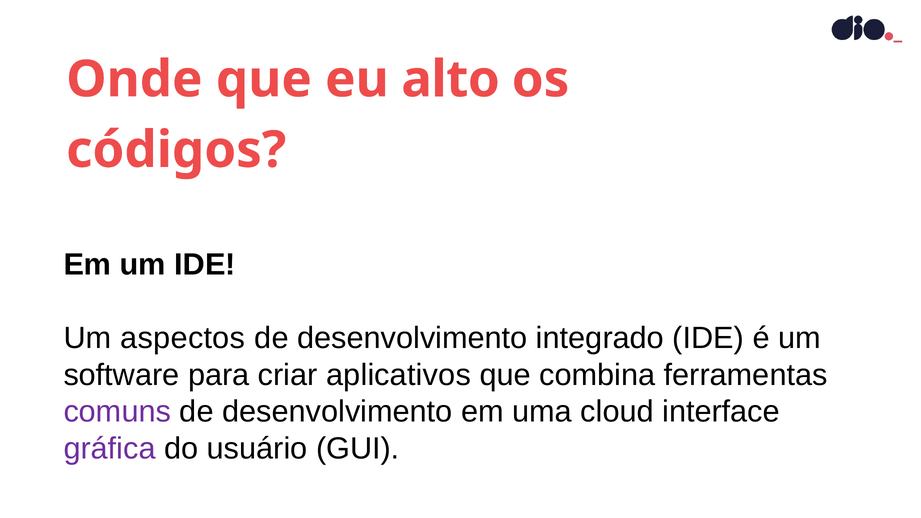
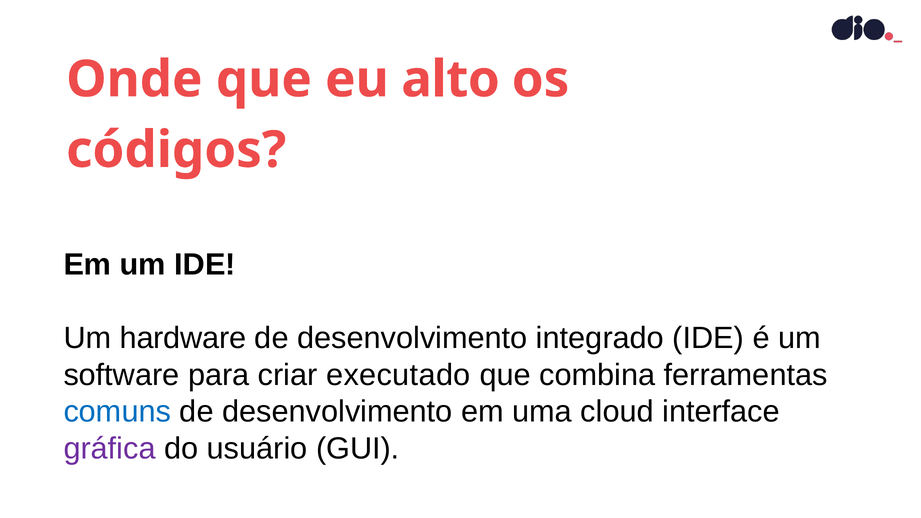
aspectos: aspectos -> hardware
aplicativos: aplicativos -> executado
comuns colour: purple -> blue
